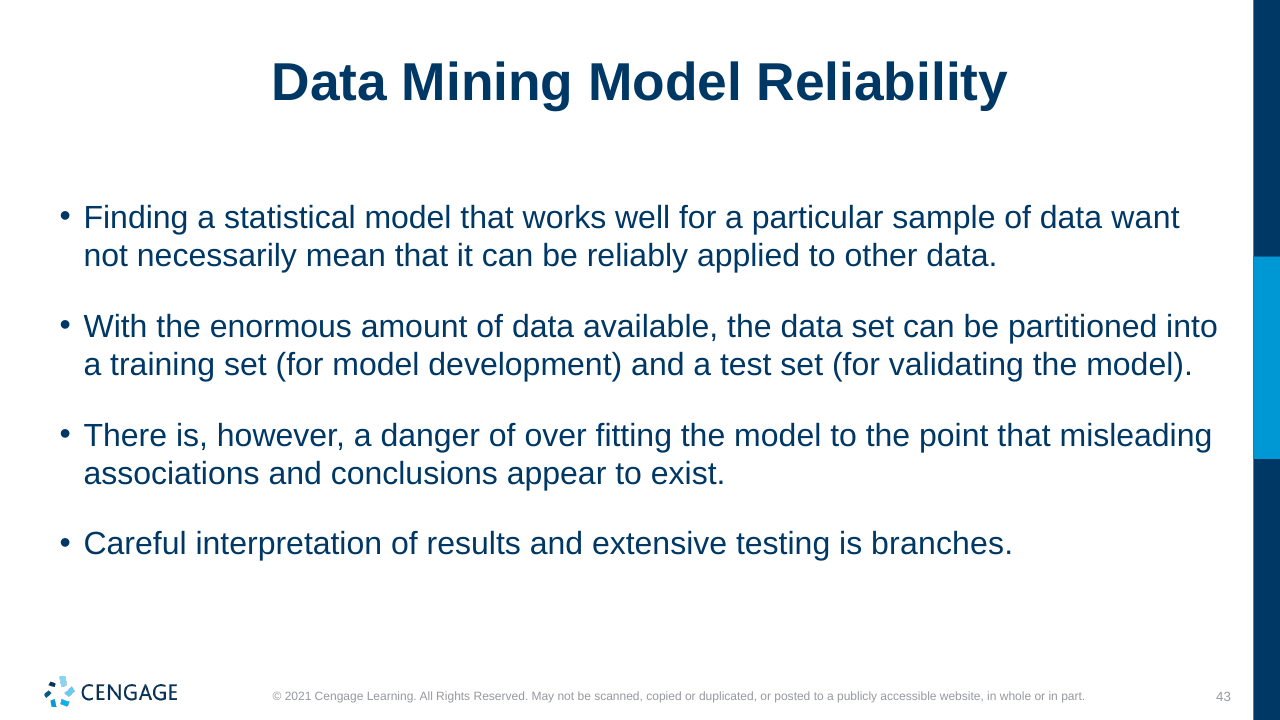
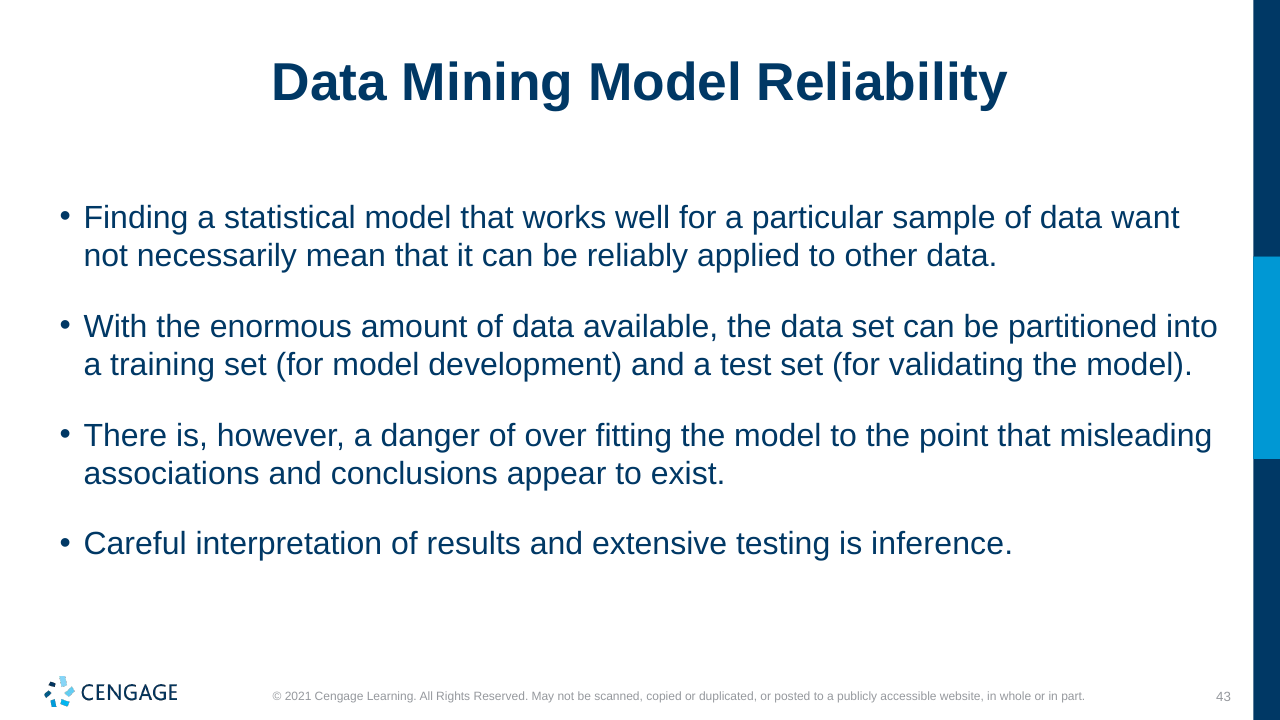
branches: branches -> inference
